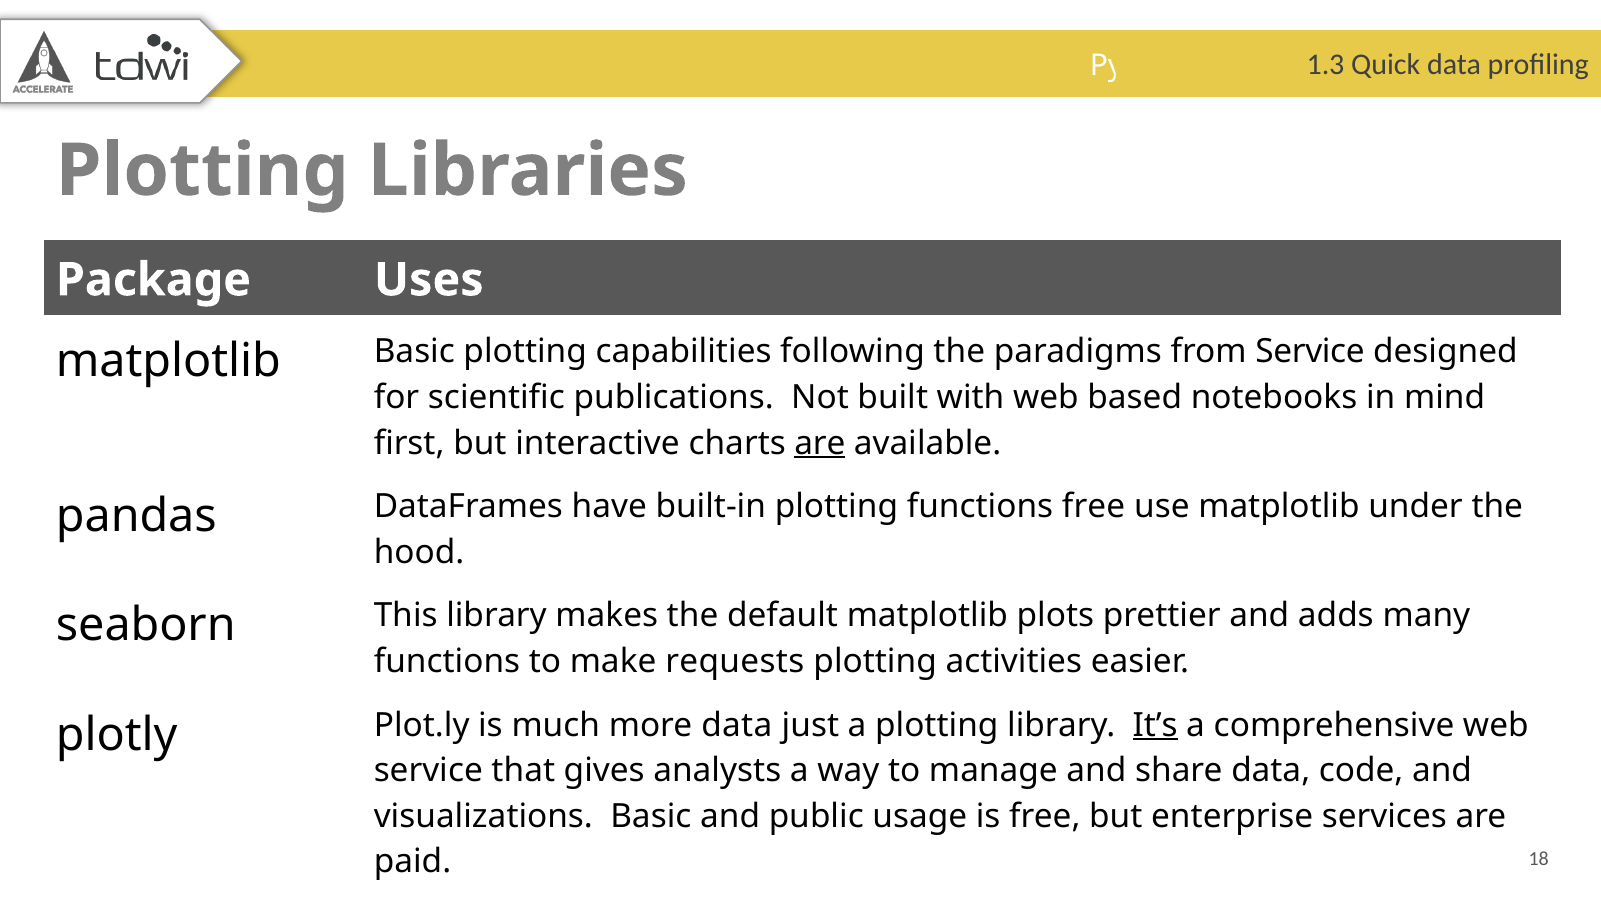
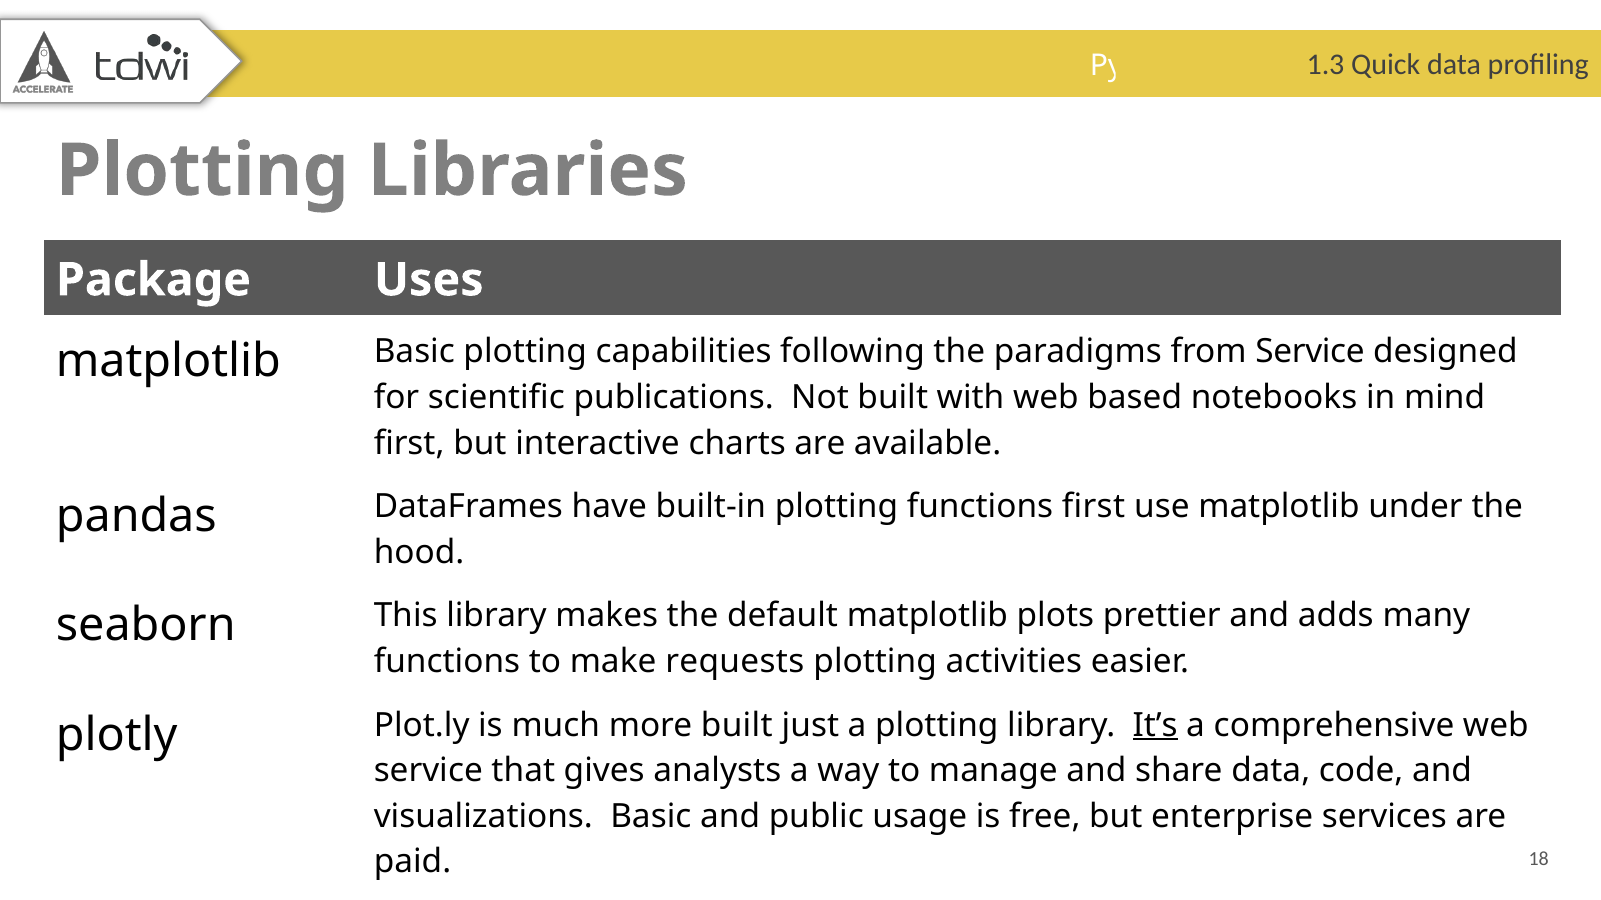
are at (820, 443) underline: present -> none
functions free: free -> first
more data: data -> built
